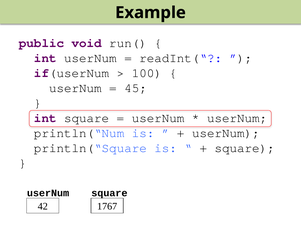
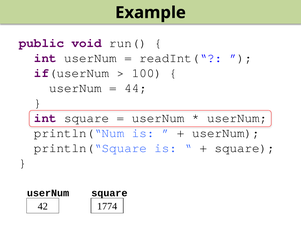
45: 45 -> 44
1767: 1767 -> 1774
